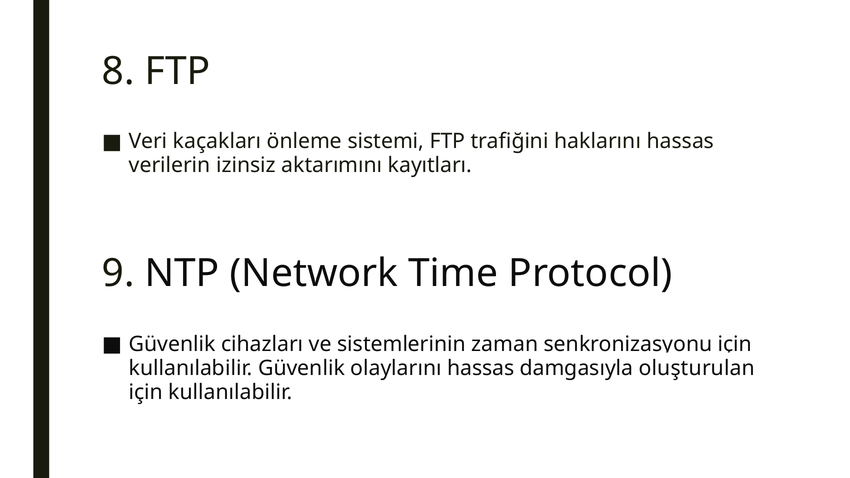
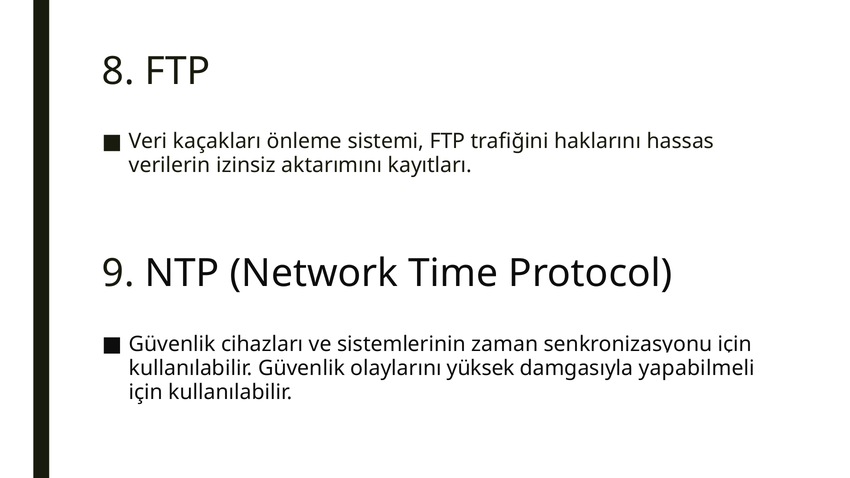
olaylarını hassas: hassas -> yüksek
oluşturulan: oluşturulan -> yapabilmeli
